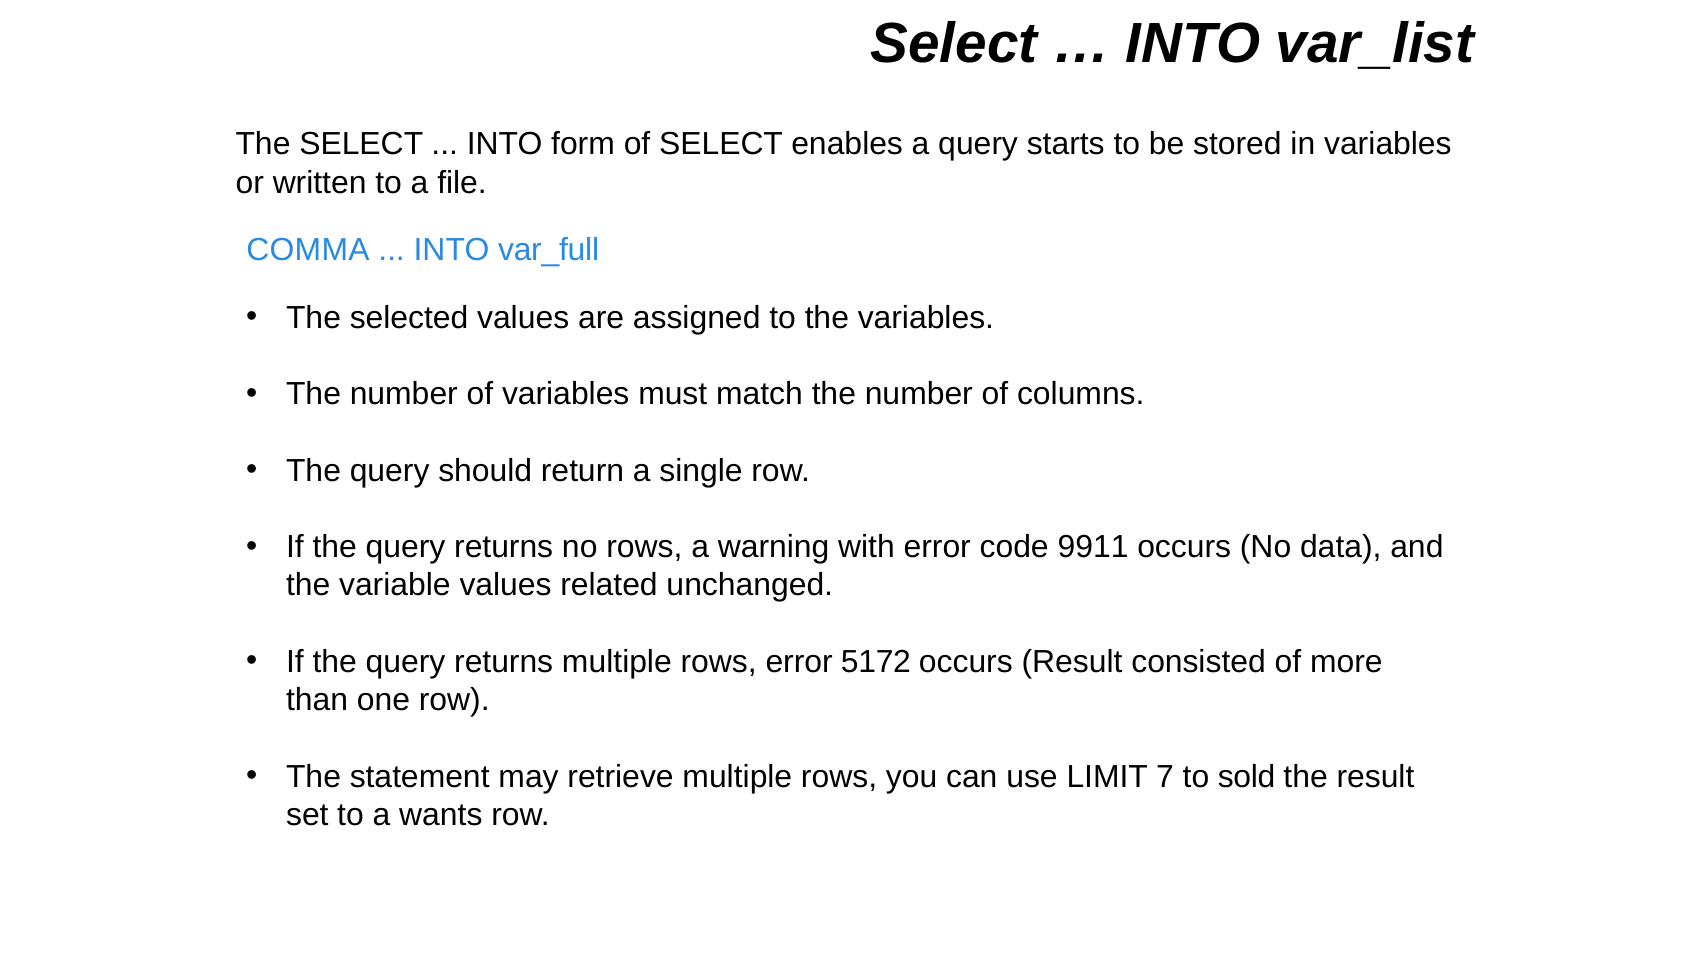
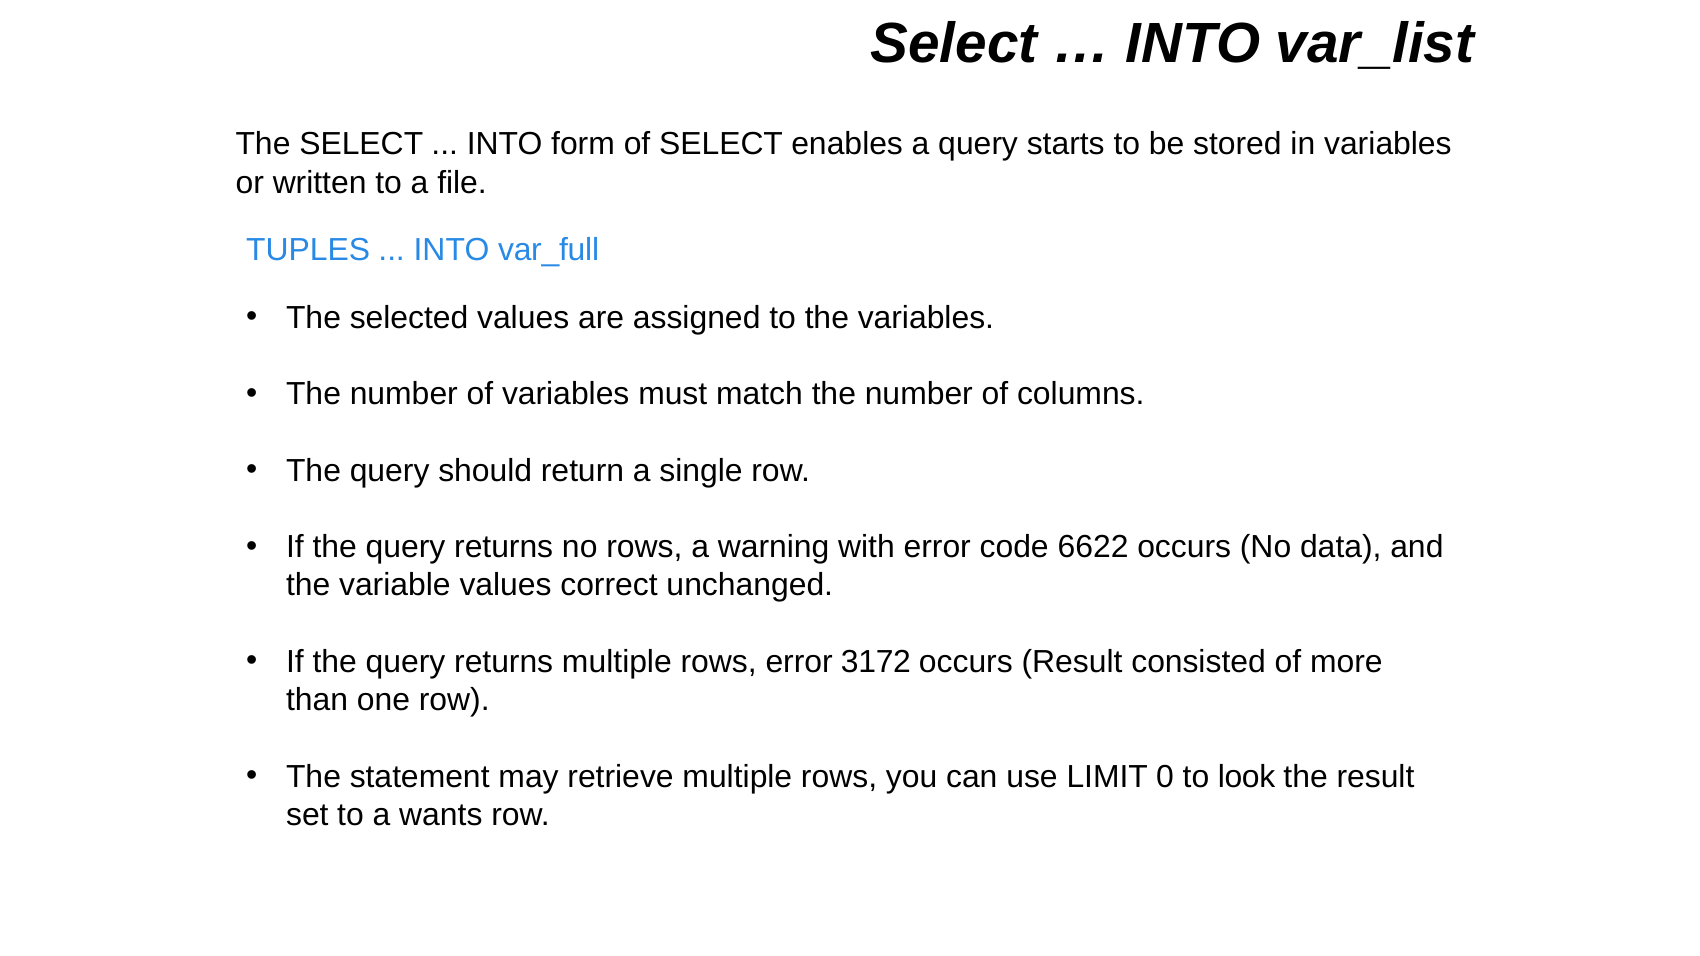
COMMA: COMMA -> TUPLES
9911: 9911 -> 6622
related: related -> correct
5172: 5172 -> 3172
7: 7 -> 0
sold: sold -> look
